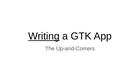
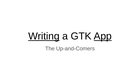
App underline: none -> present
